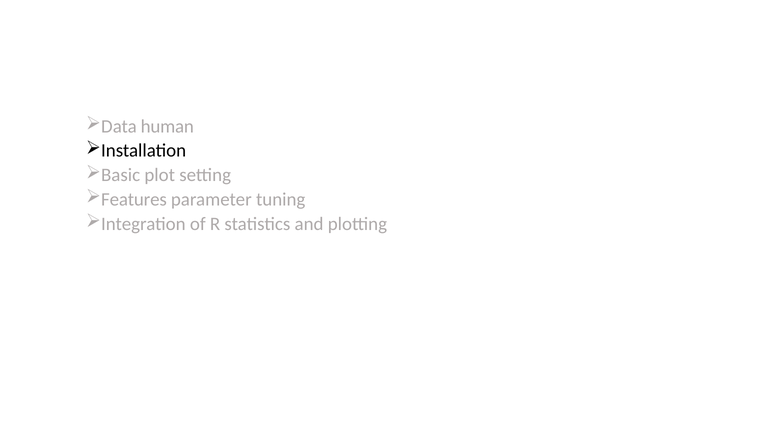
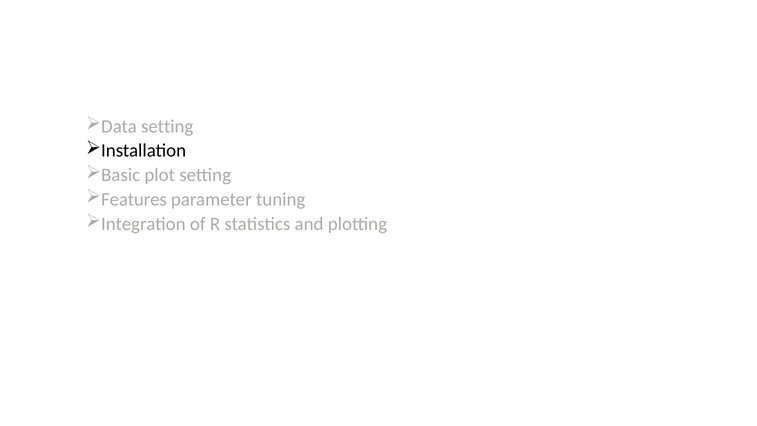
Data human: human -> setting
